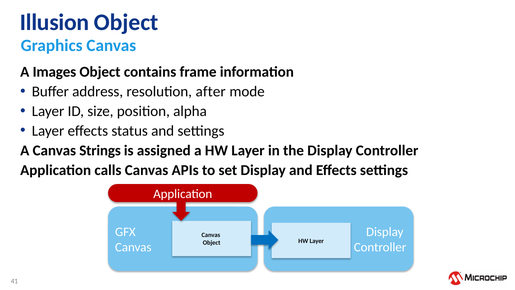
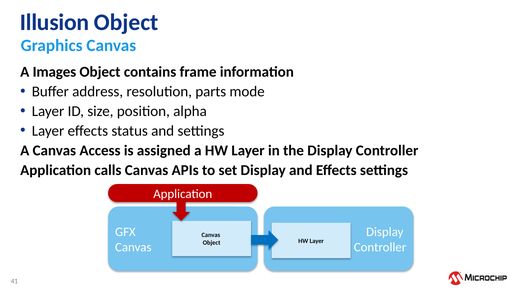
after: after -> parts
Strings: Strings -> Access
